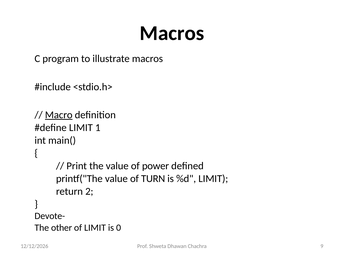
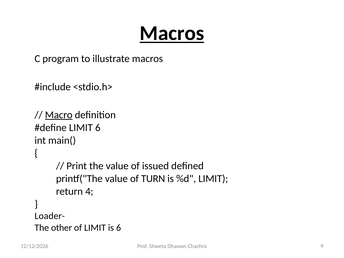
Macros at (172, 33) underline: none -> present
LIMIT 1: 1 -> 6
power: power -> issued
2: 2 -> 4
Devote-: Devote- -> Loader-
is 0: 0 -> 6
